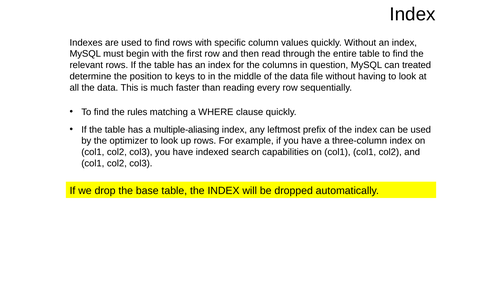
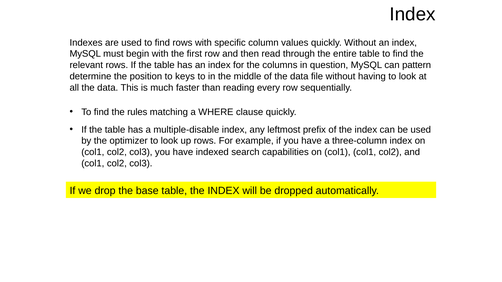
treated: treated -> pattern
multiple-aliasing: multiple-aliasing -> multiple-disable
